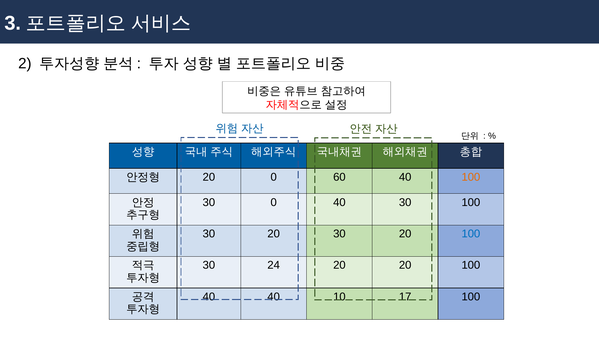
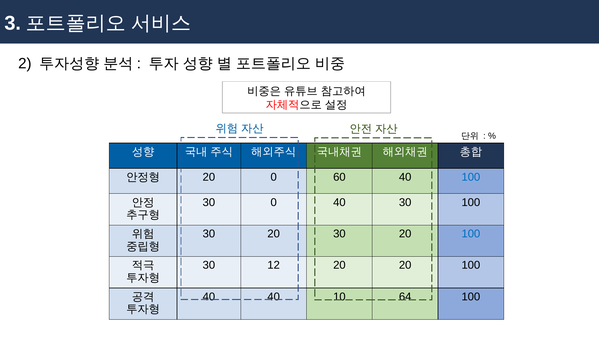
100 at (471, 177) colour: orange -> blue
24: 24 -> 12
17: 17 -> 64
